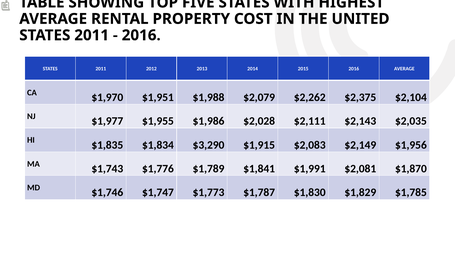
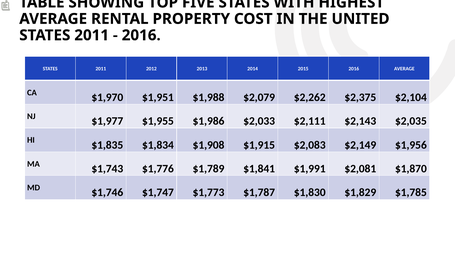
$2,028: $2,028 -> $2,033
$3,290: $3,290 -> $1,908
